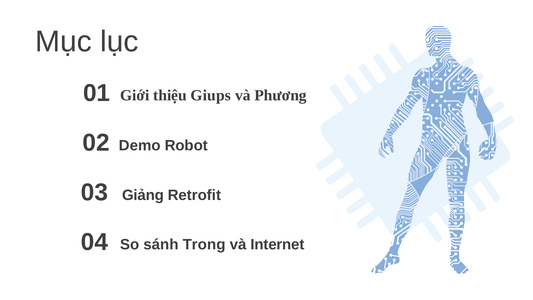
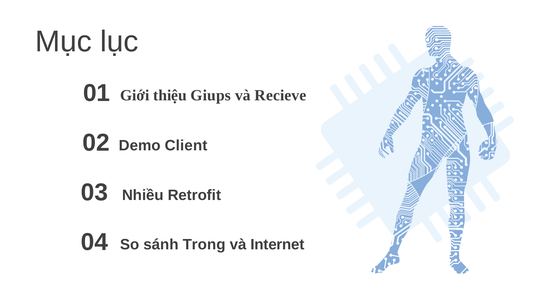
Phương: Phương -> Recieve
Robot: Robot -> Client
Giảng: Giảng -> Nhiều
